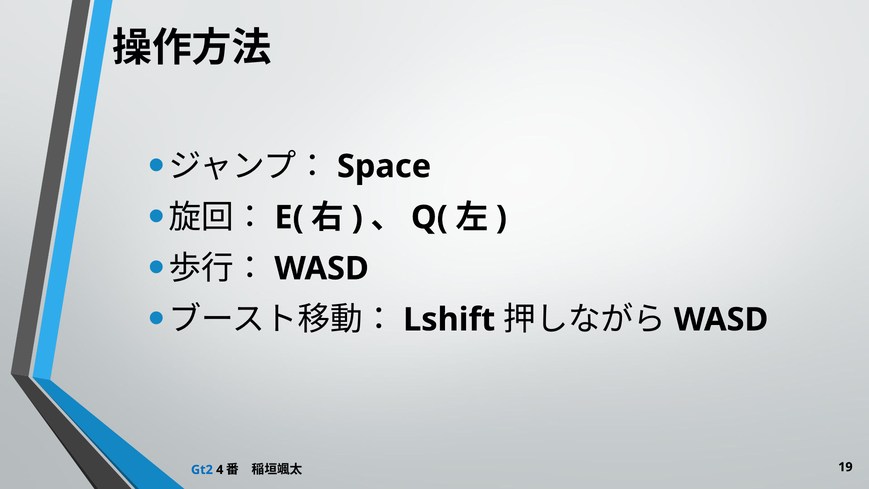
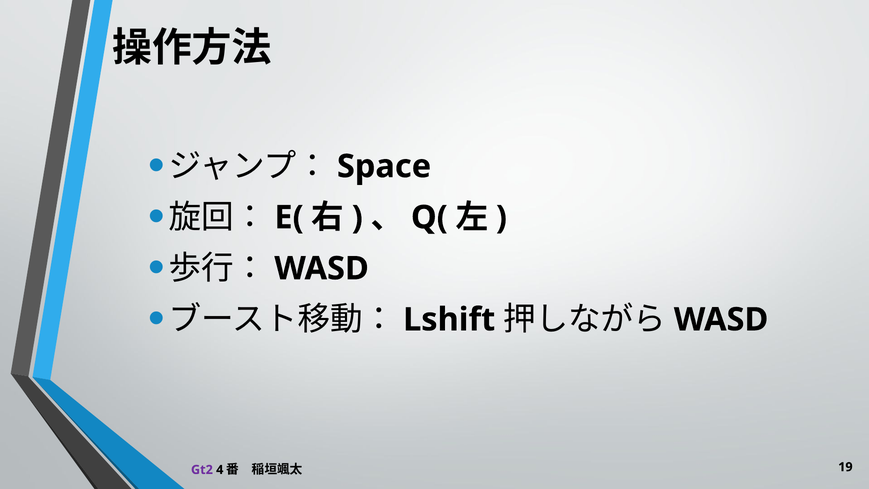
Gt2 colour: blue -> purple
